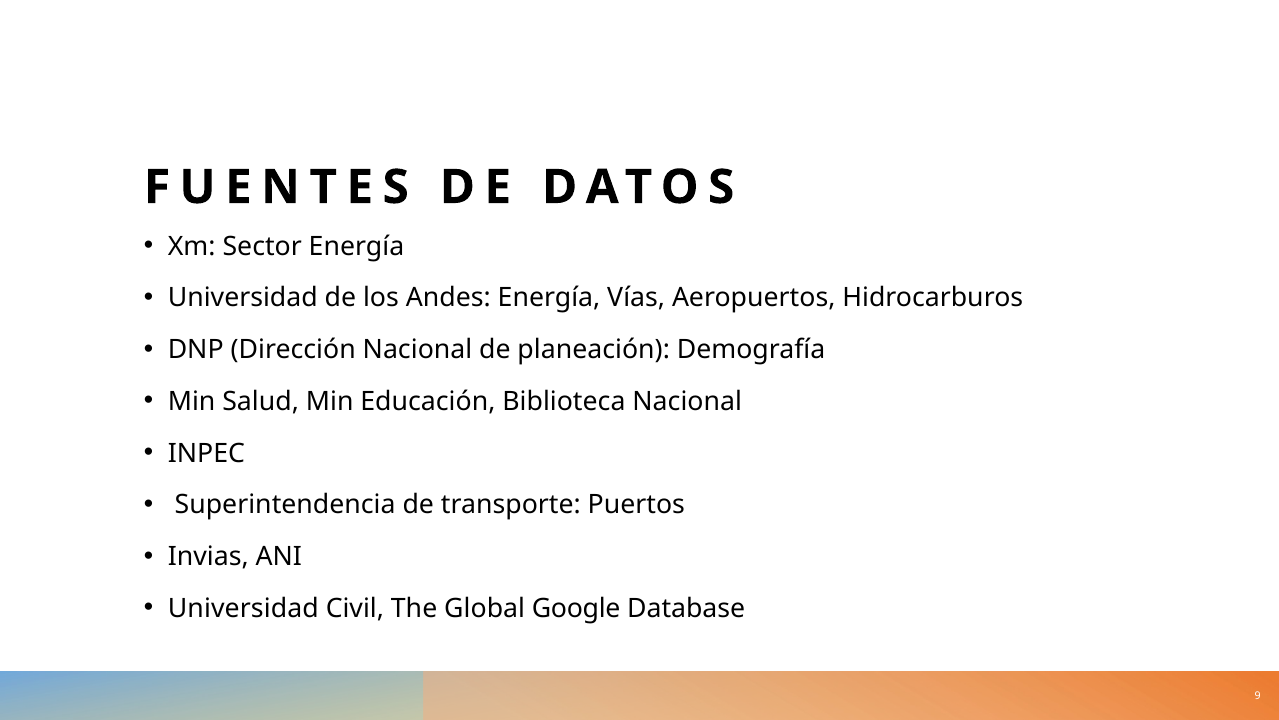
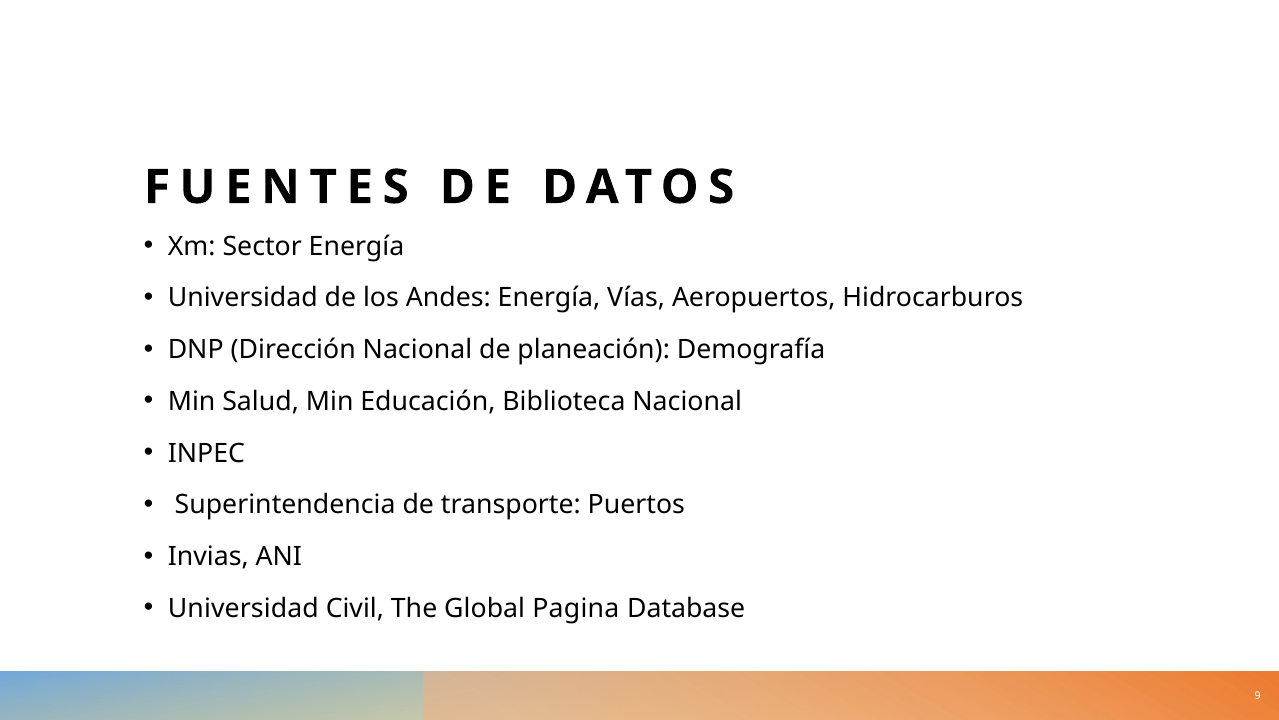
Google: Google -> Pagina
